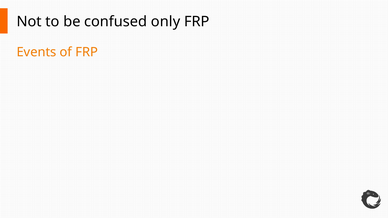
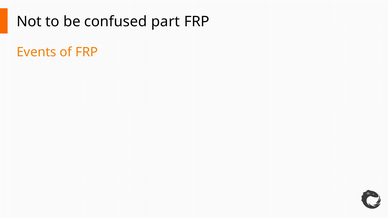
only: only -> part
